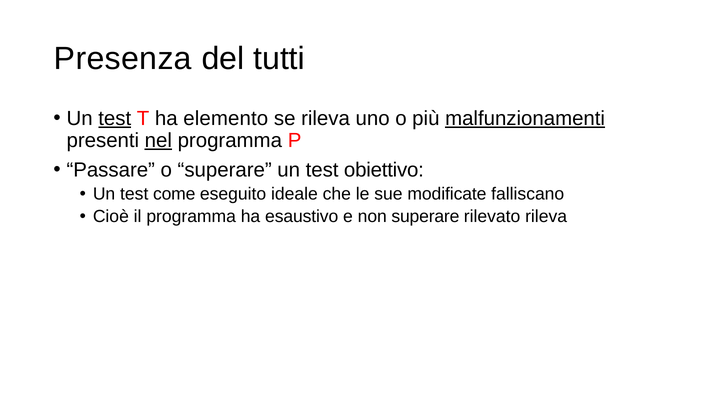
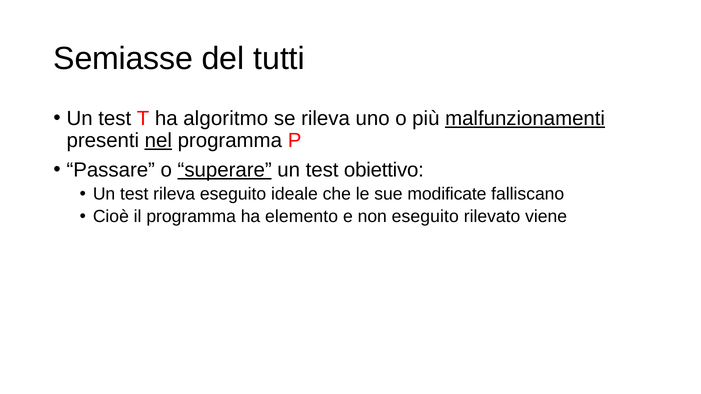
Presenza: Presenza -> Semiasse
test at (115, 119) underline: present -> none
elemento: elemento -> algoritmo
superare at (225, 170) underline: none -> present
test come: come -> rileva
esaustivo: esaustivo -> elemento
non superare: superare -> eseguito
rilevato rileva: rileva -> viene
